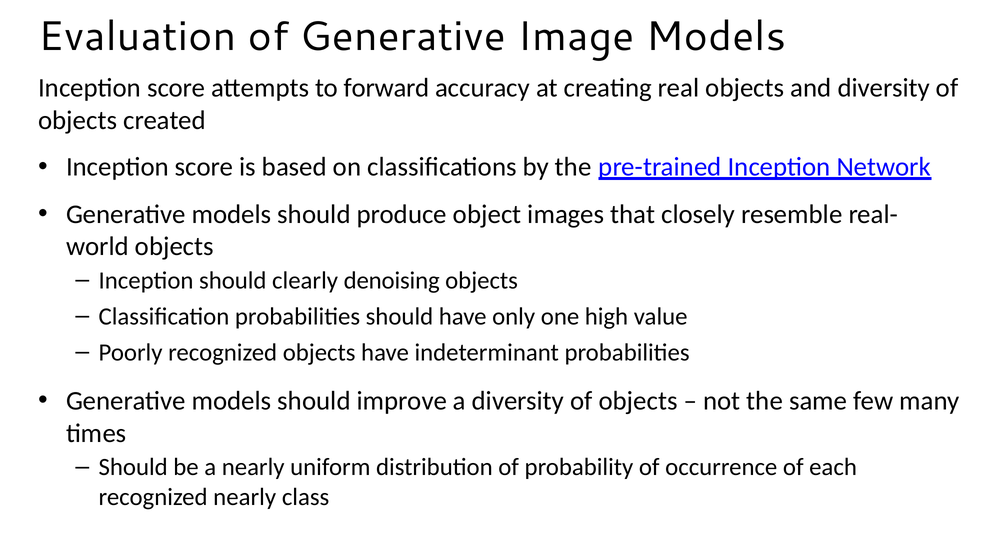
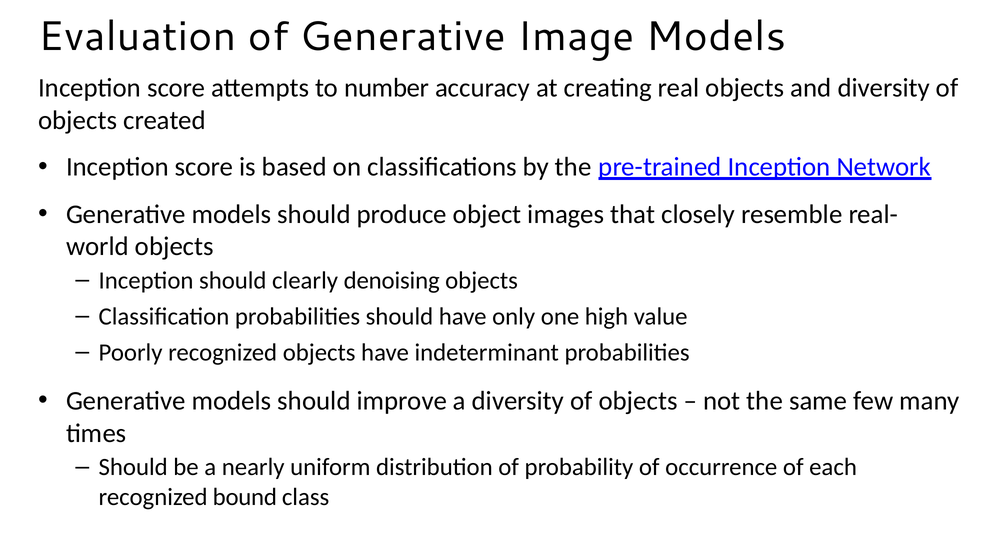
forward: forward -> number
recognized nearly: nearly -> bound
